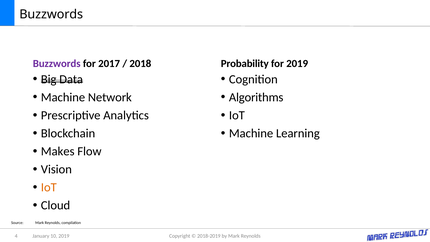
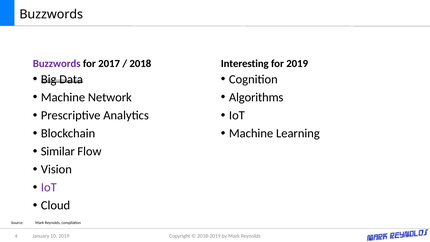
Probability: Probability -> Interesting
Makes: Makes -> Similar
IoT at (49, 187) colour: orange -> purple
